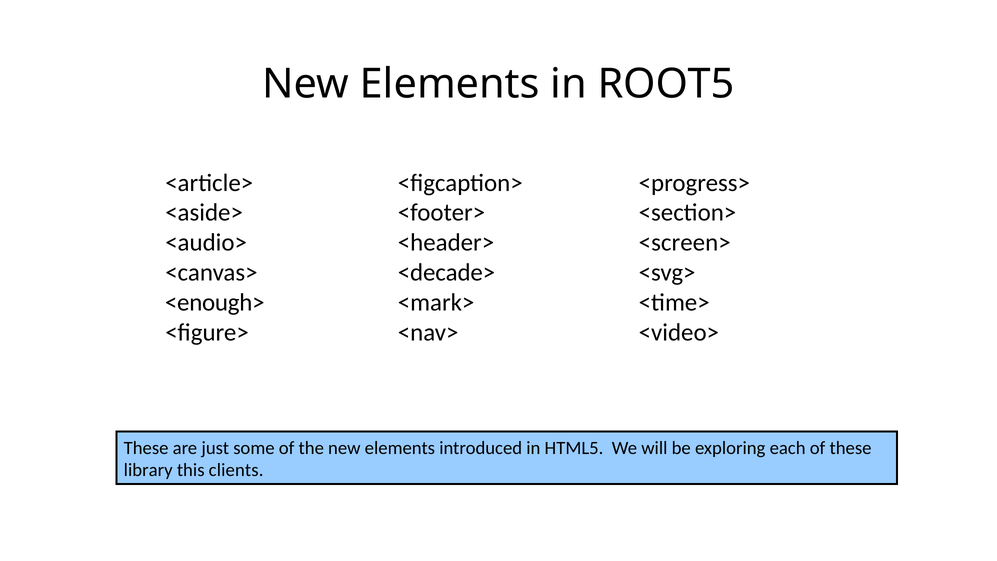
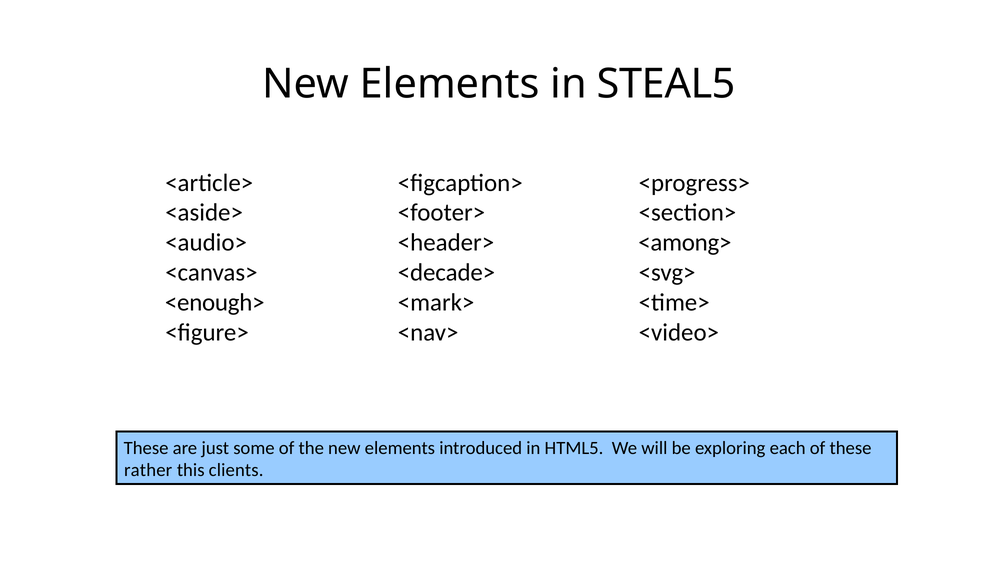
ROOT5: ROOT5 -> STEAL5
<screen>: <screen> -> <among>
library: library -> rather
